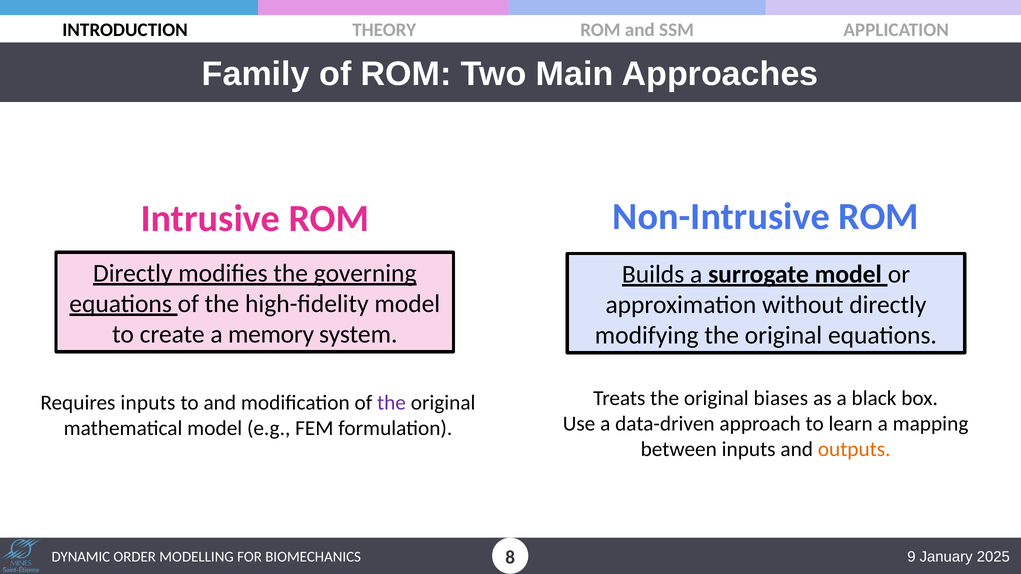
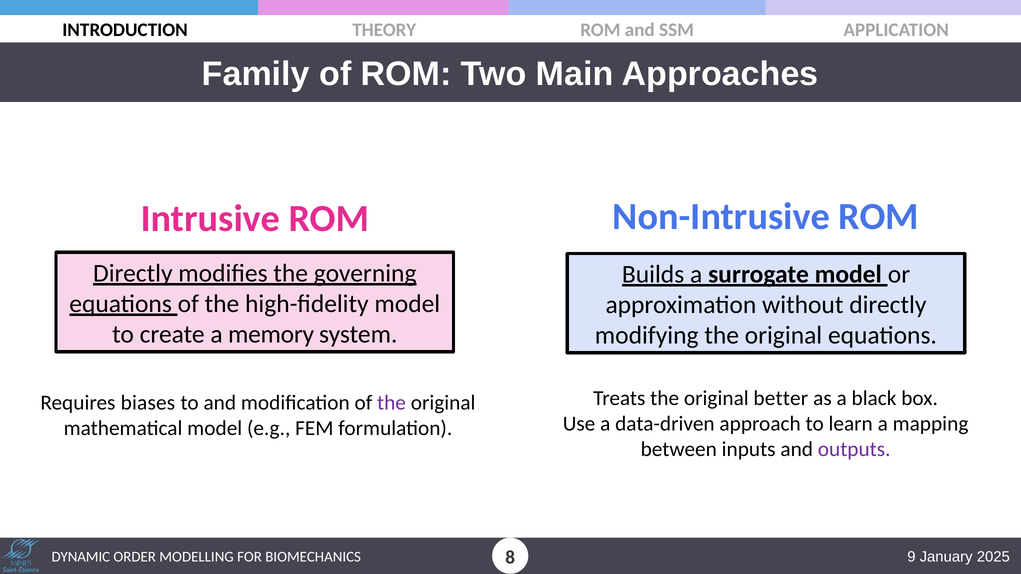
biases: biases -> better
Requires inputs: inputs -> biases
outputs colour: orange -> purple
